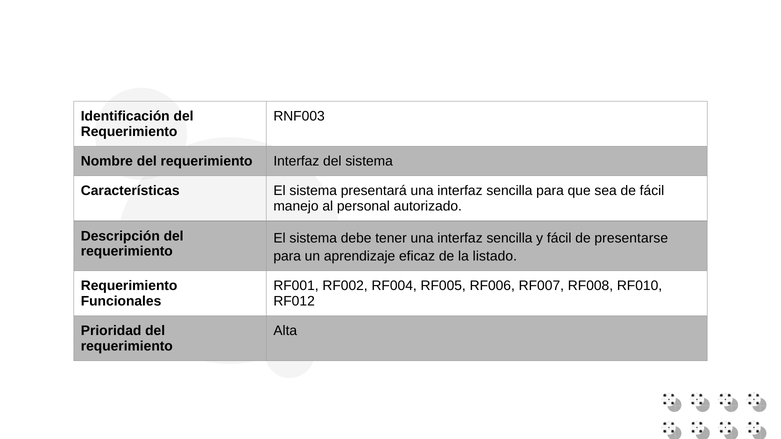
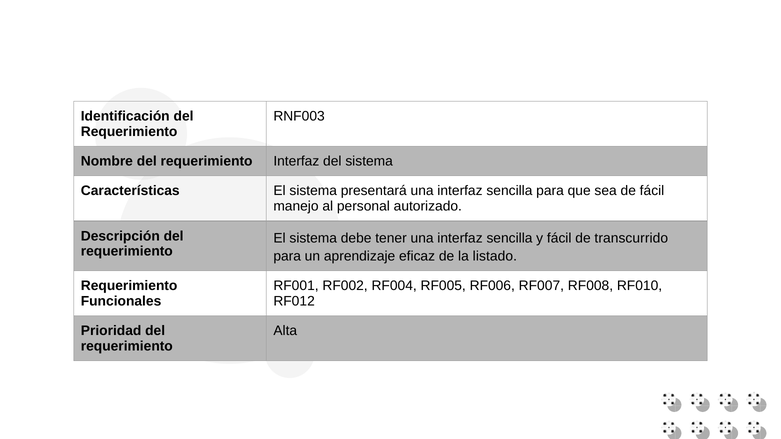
presentarse: presentarse -> transcurrido
